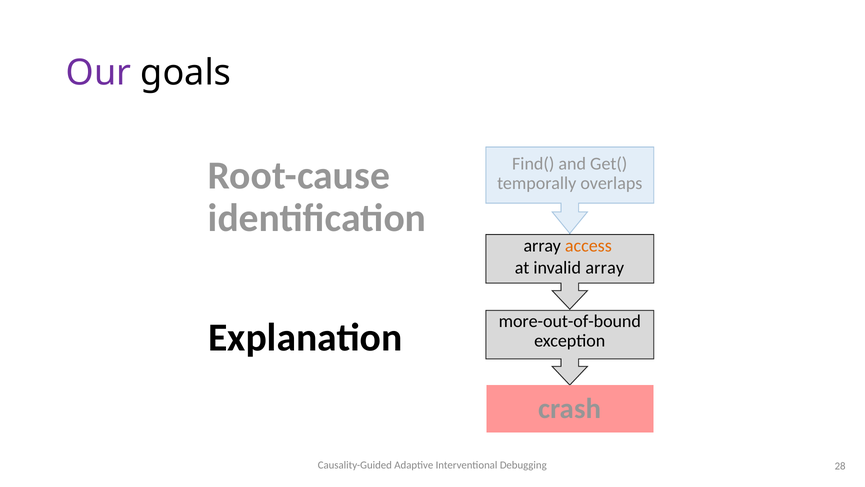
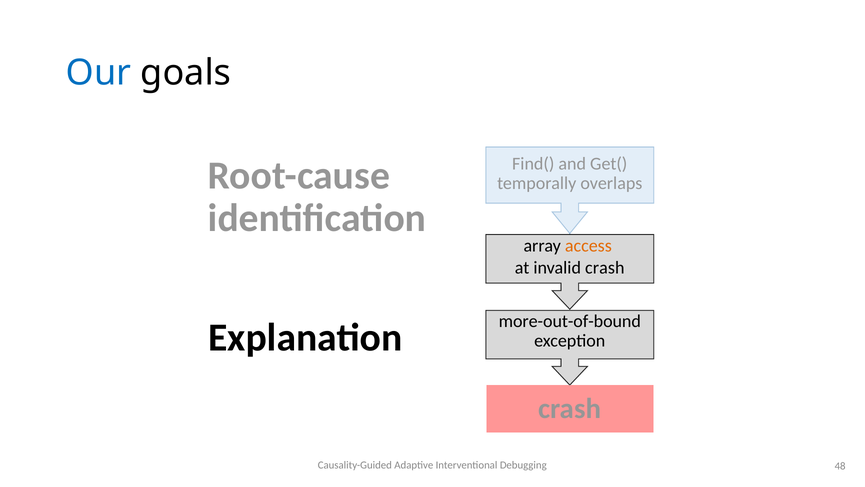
Our colour: purple -> blue
invalid array: array -> crash
28: 28 -> 48
